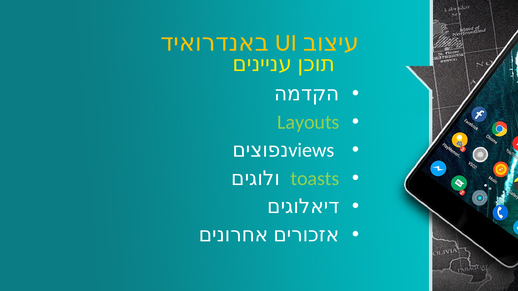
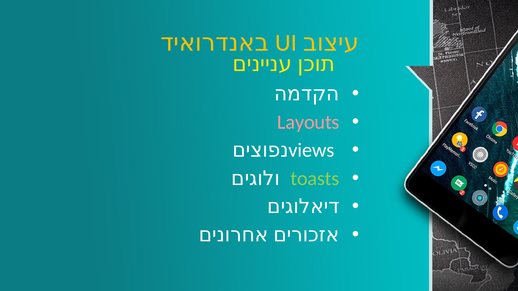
Layouts colour: light green -> pink
